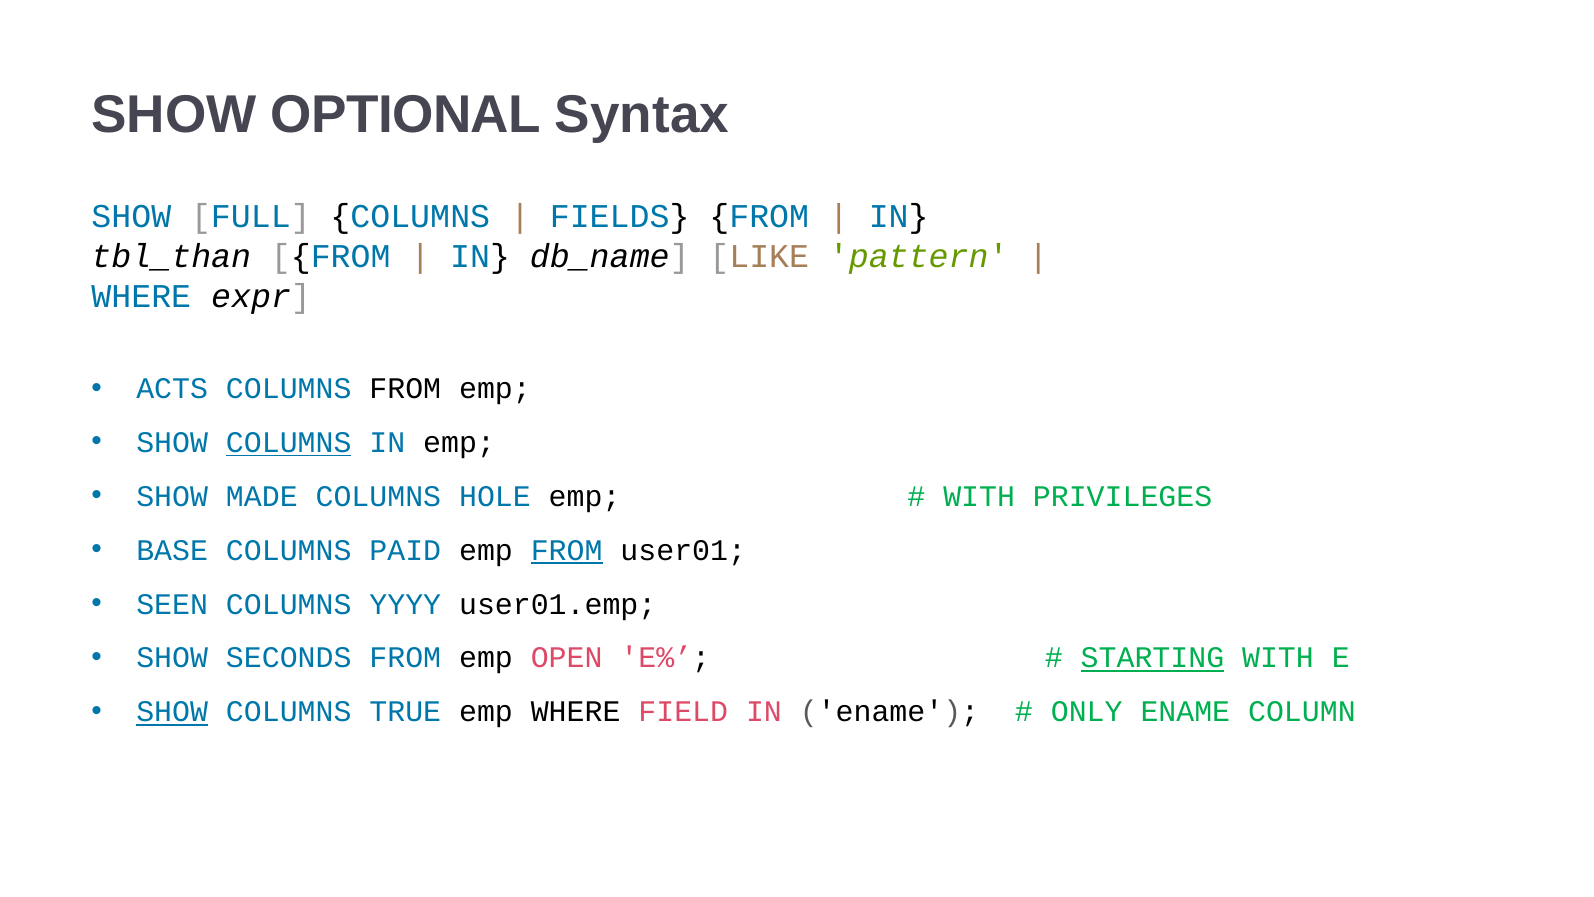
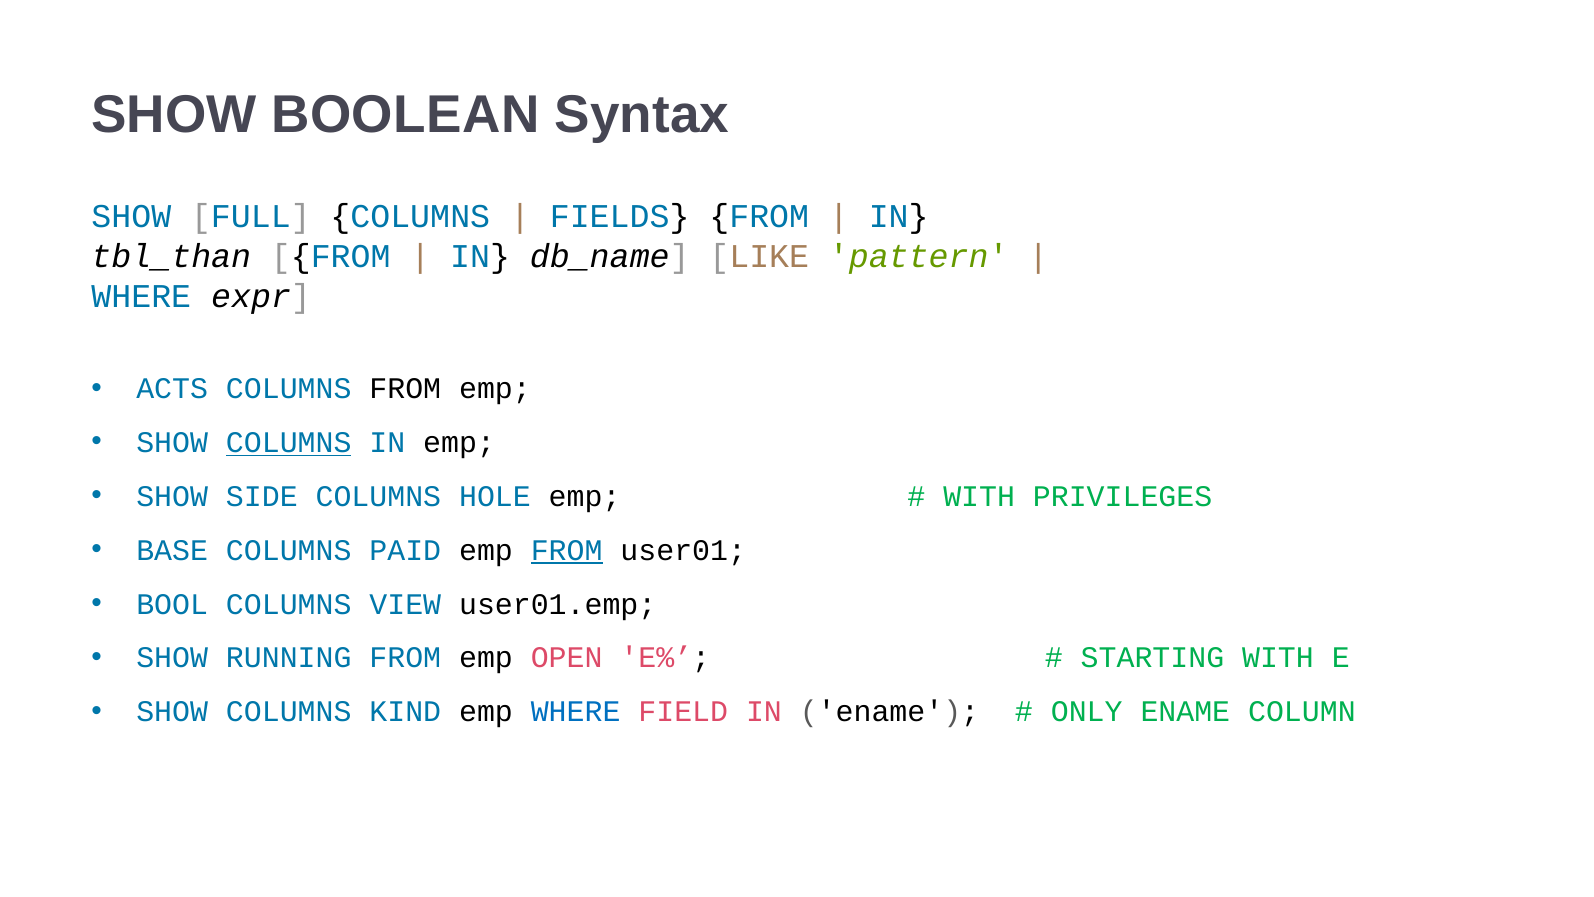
OPTIONAL: OPTIONAL -> BOOLEAN
MADE: MADE -> SIDE
SEEN: SEEN -> BOOL
YYYY: YYYY -> VIEW
SECONDS: SECONDS -> RUNNING
STARTING underline: present -> none
SHOW at (172, 712) underline: present -> none
TRUE: TRUE -> KIND
WHERE at (576, 712) colour: black -> blue
